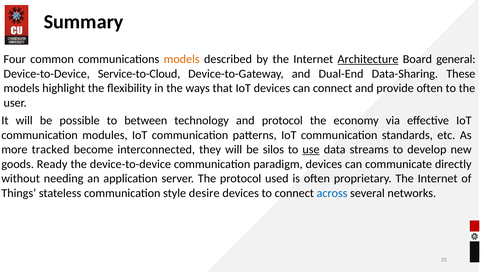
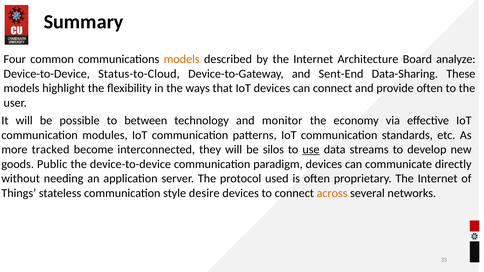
Architecture underline: present -> none
general: general -> analyze
Service-to-Cloud: Service-to-Cloud -> Status-to-Cloud
Dual-End: Dual-End -> Sent-End
and protocol: protocol -> monitor
Ready: Ready -> Public
across colour: blue -> orange
